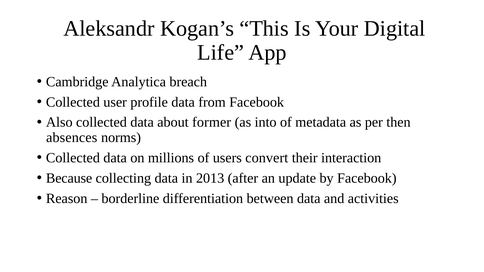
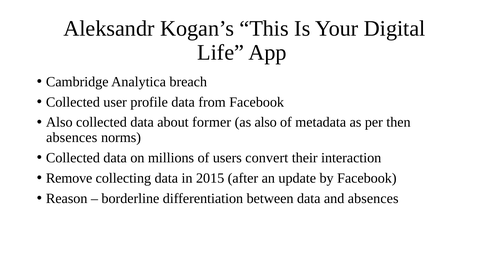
as into: into -> also
Because: Because -> Remove
2013: 2013 -> 2015
and activities: activities -> absences
